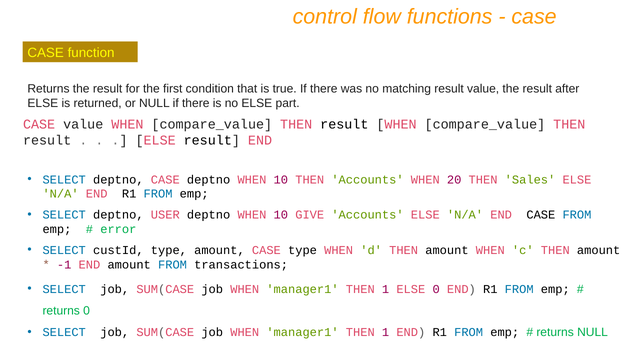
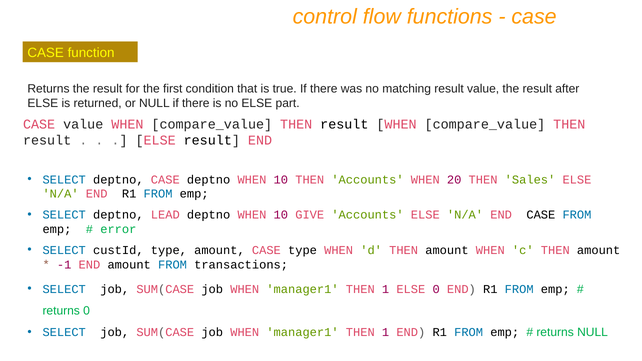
USER: USER -> LEAD
